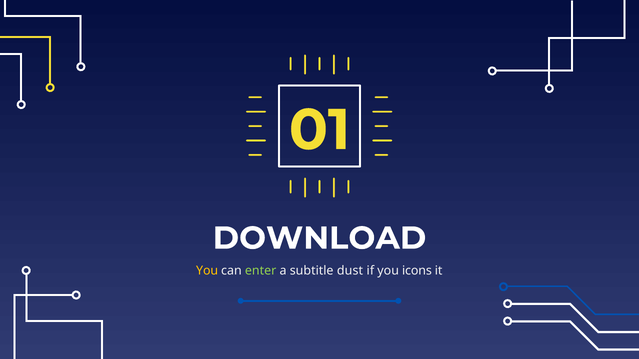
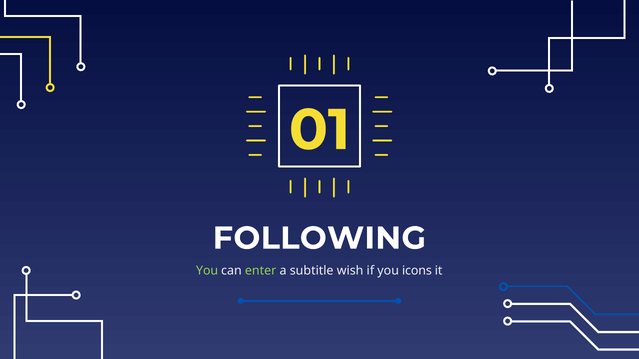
DOWNLOAD: DOWNLOAD -> FOLLOWING
You at (207, 271) colour: yellow -> light green
dust: dust -> wish
